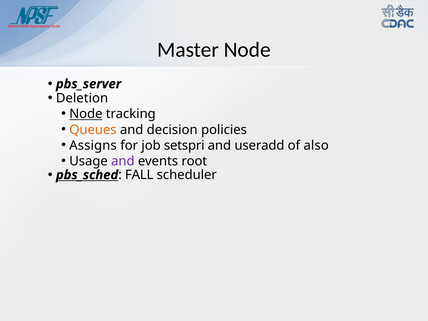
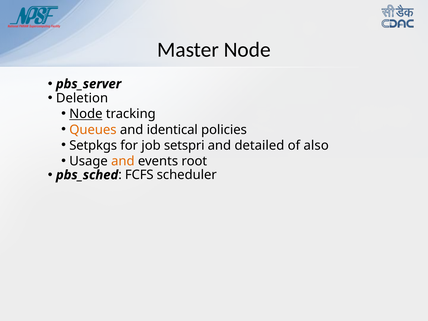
decision: decision -> identical
Assigns: Assigns -> Setpkgs
useradd: useradd -> detailed
and at (123, 161) colour: purple -> orange
pbs_sched underline: present -> none
FALL: FALL -> FCFS
